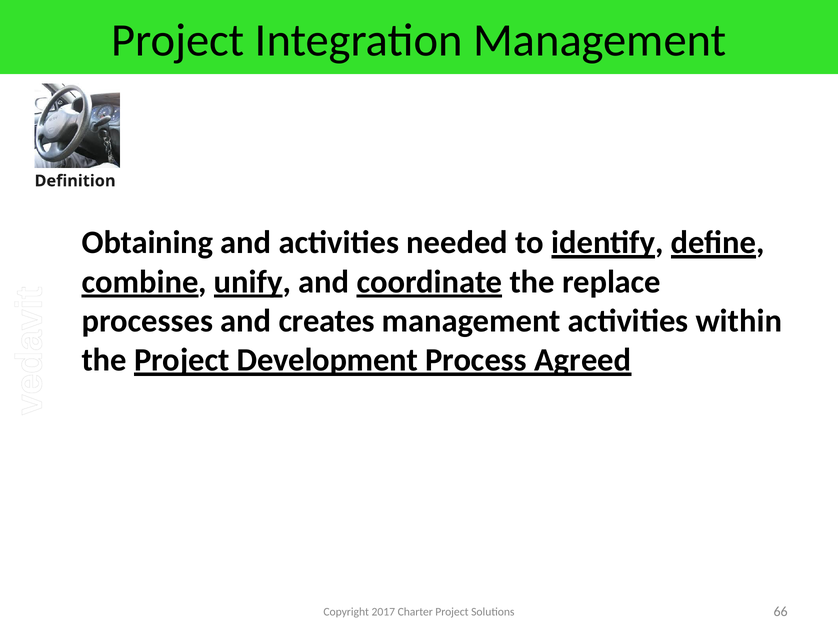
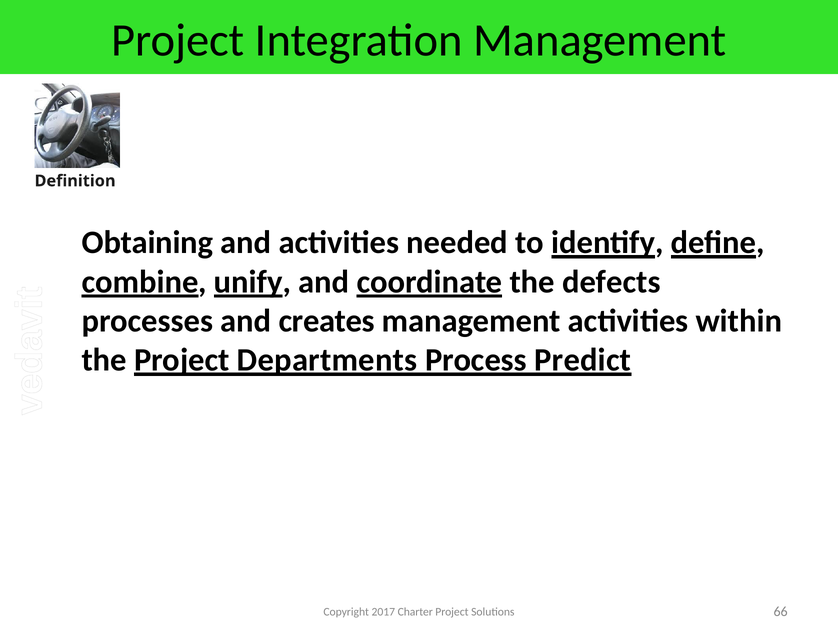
replace: replace -> defects
Development: Development -> Departments
Agreed: Agreed -> Predict
